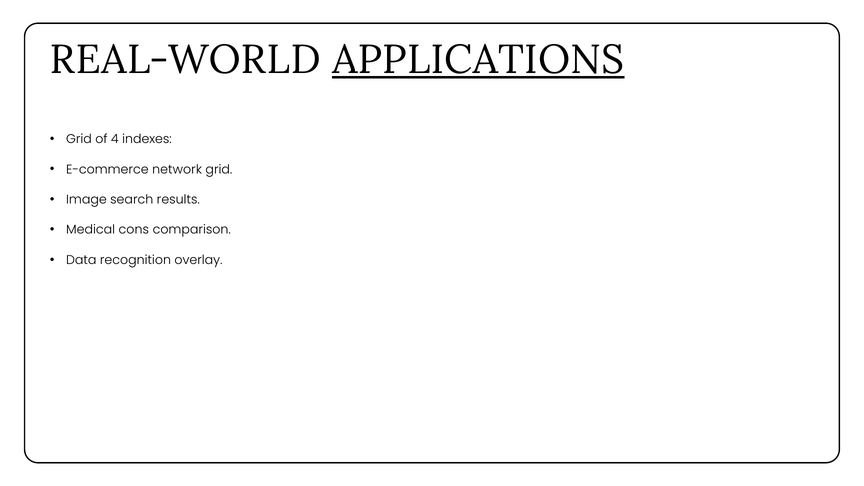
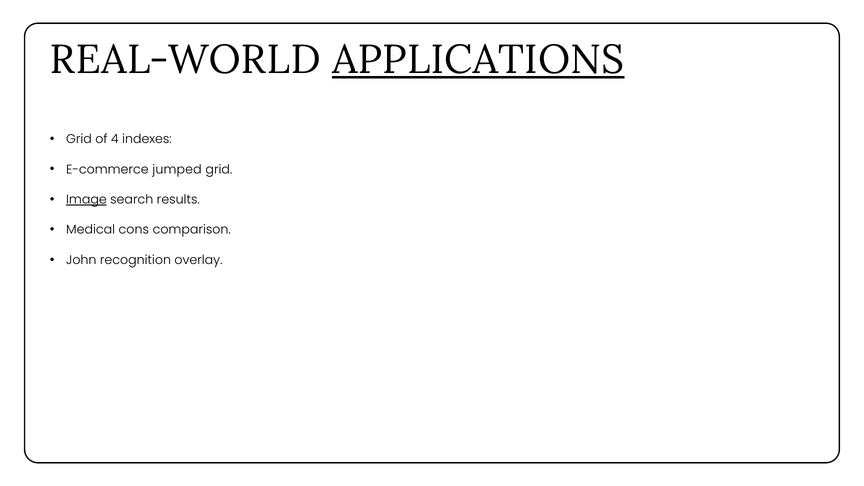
network: network -> jumped
Image underline: none -> present
Data: Data -> John
